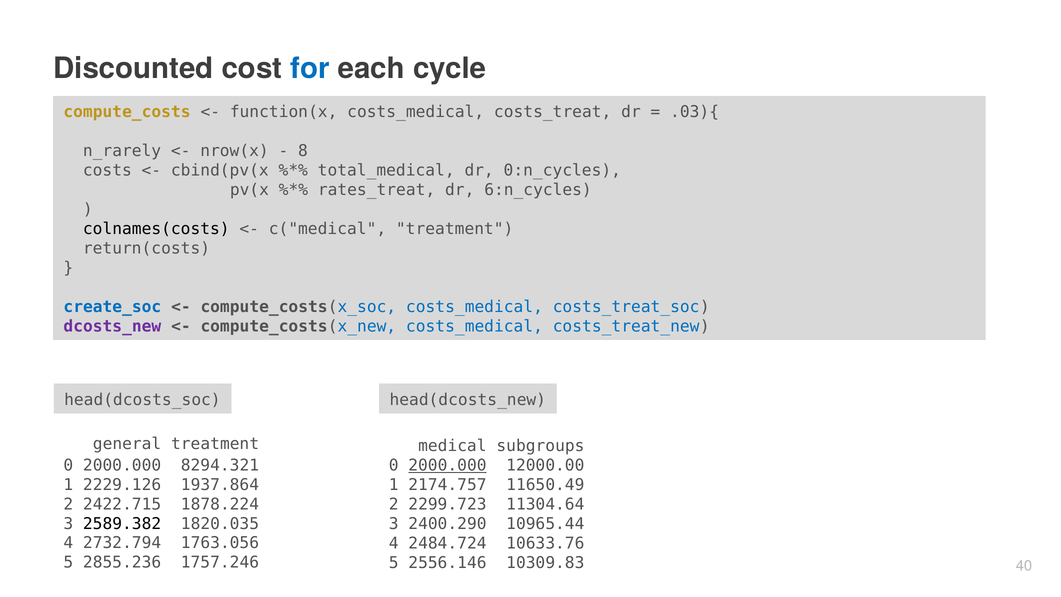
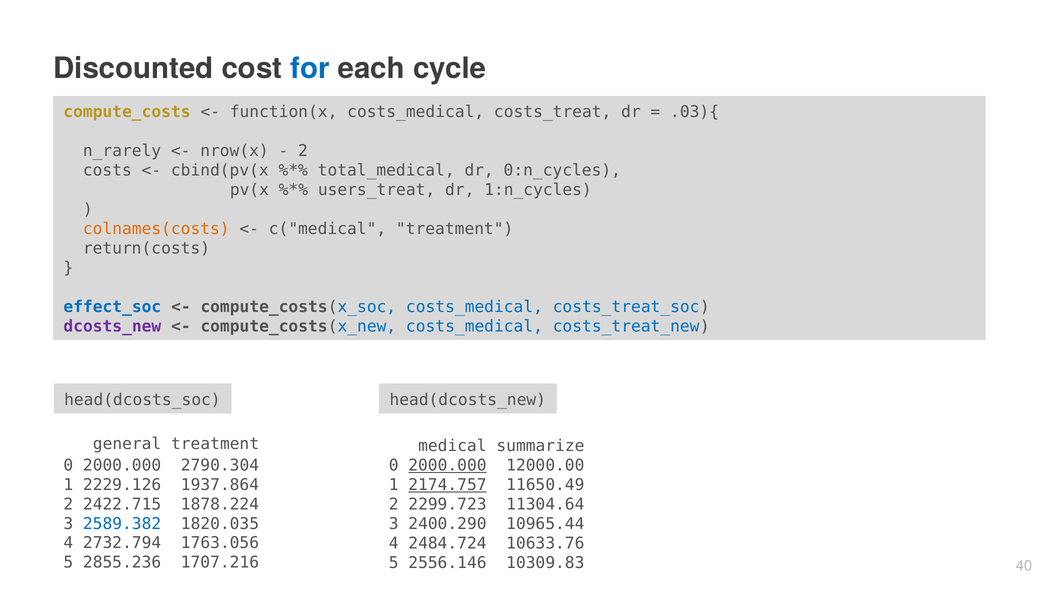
8 at (303, 151): 8 -> 2
rates_treat: rates_treat -> users_treat
6:n_cycles: 6:n_cycles -> 1:n_cycles
colnames(costs colour: black -> orange
create_soc: create_soc -> effect_soc
subgroups: subgroups -> summarize
8294.321: 8294.321 -> 2790.304
2174.757 underline: none -> present
2589.382 colour: black -> blue
1757.246: 1757.246 -> 1707.216
